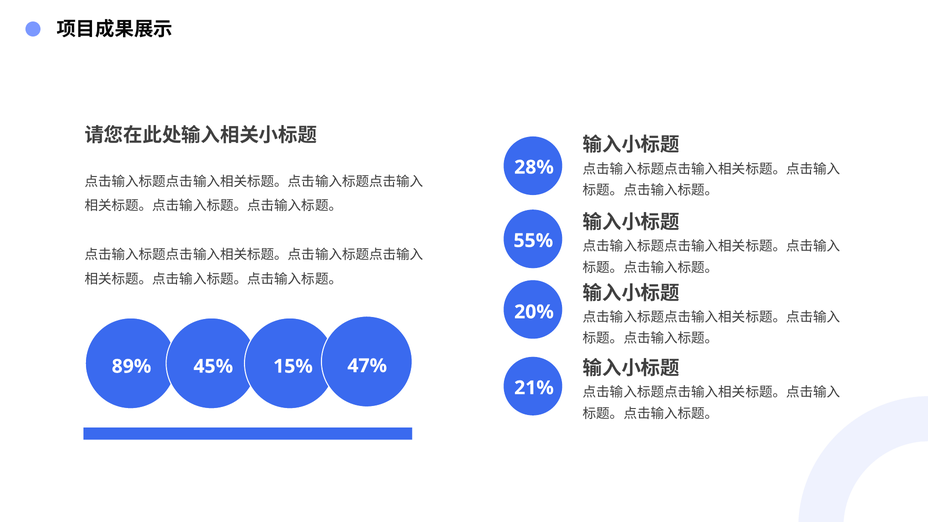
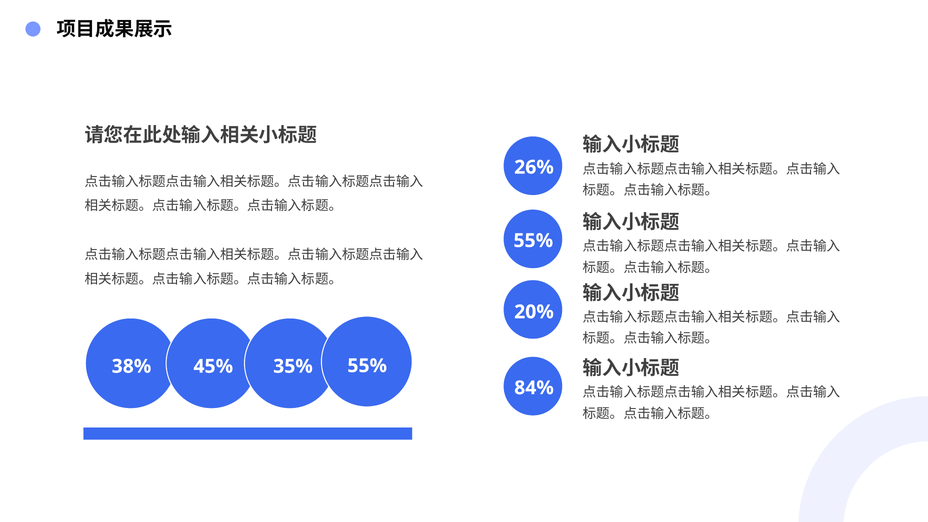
28%: 28% -> 26%
47% at (367, 366): 47% -> 55%
89%: 89% -> 38%
15%: 15% -> 35%
21%: 21% -> 84%
